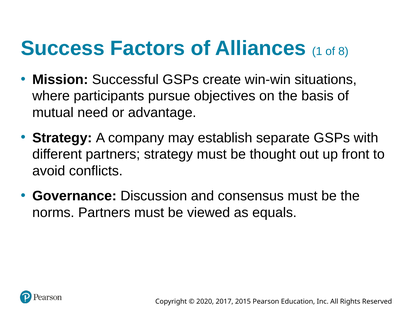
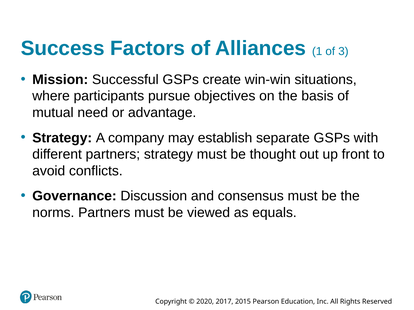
8: 8 -> 3
